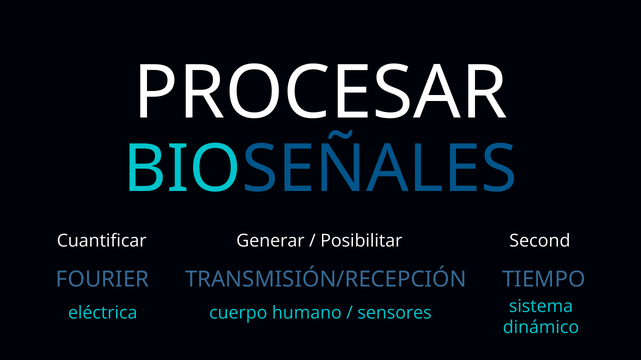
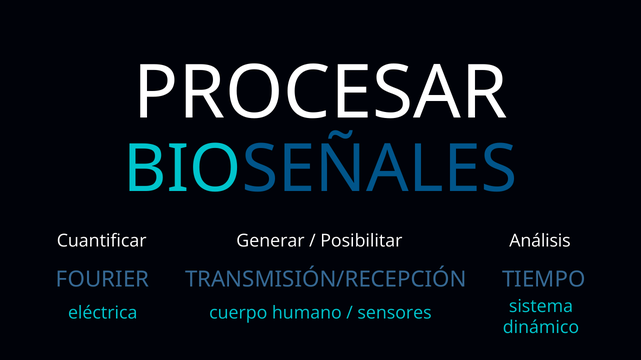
Second: Second -> Análisis
